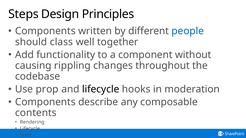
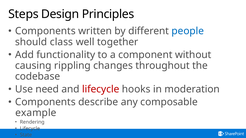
prop: prop -> need
lifecycle at (101, 89) colour: black -> red
contents: contents -> example
